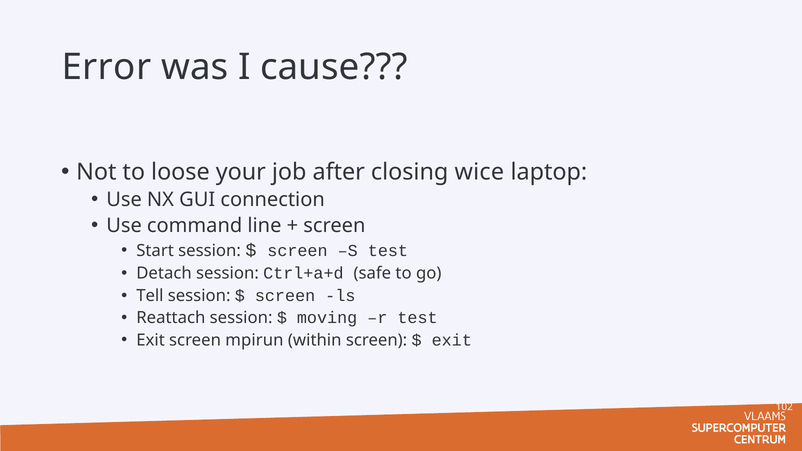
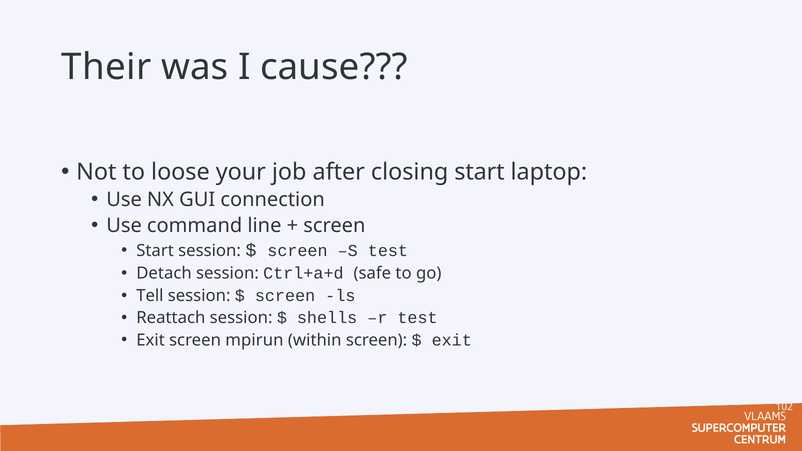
Error: Error -> Their
closing wice: wice -> start
moving: moving -> shells
